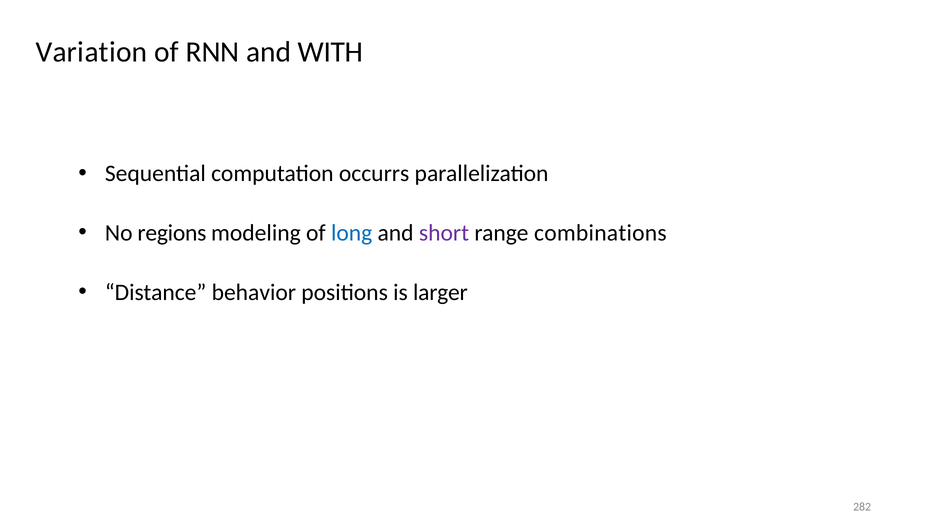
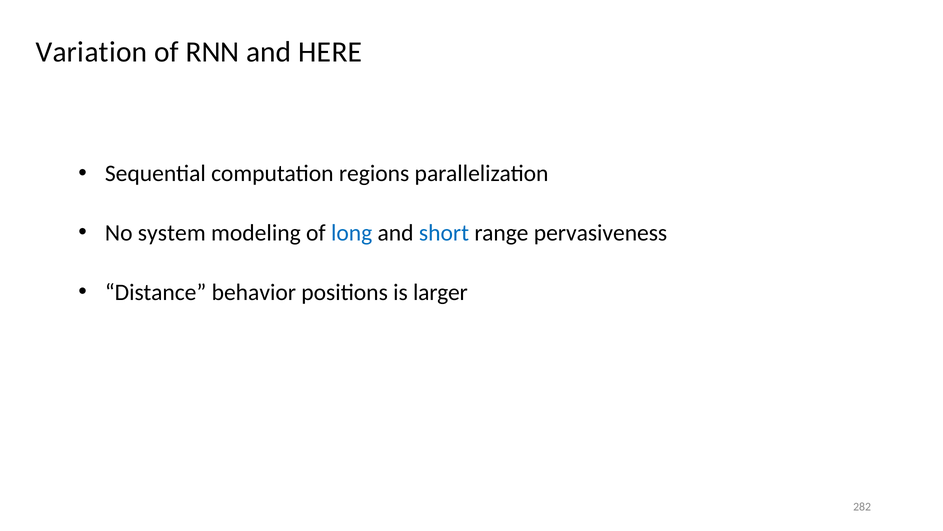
WITH: WITH -> HERE
occurrs: occurrs -> regions
regions: regions -> system
short colour: purple -> blue
combinations: combinations -> pervasiveness
